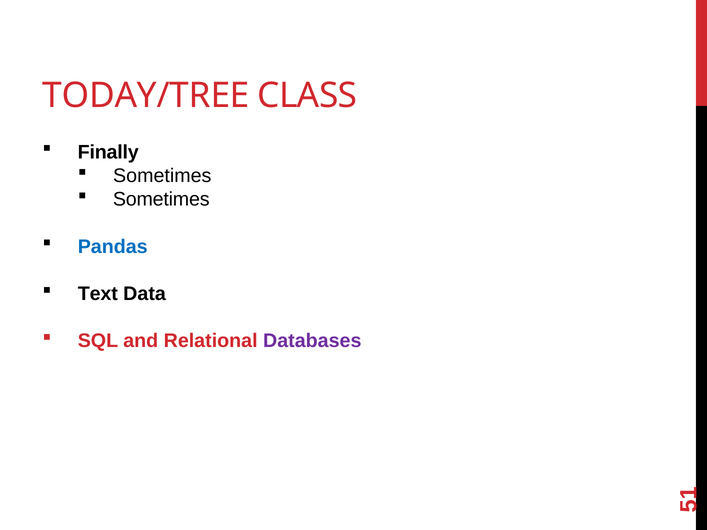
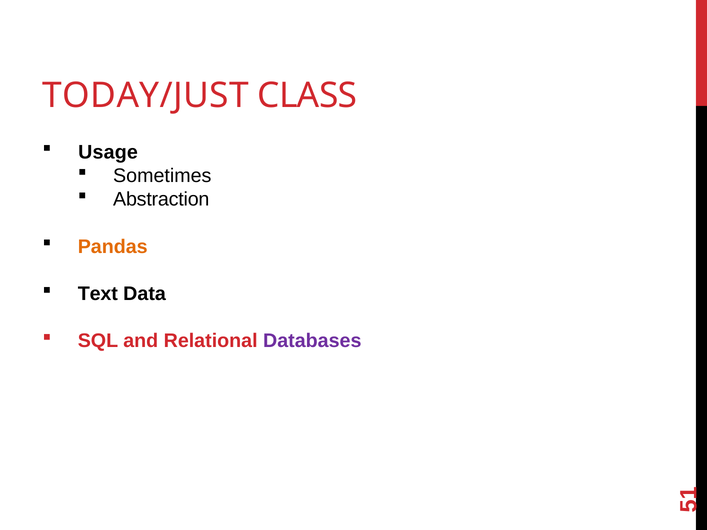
TODAY/TREE: TODAY/TREE -> TODAY/JUST
Finally: Finally -> Usage
Sometimes at (161, 199): Sometimes -> Abstraction
Pandas colour: blue -> orange
